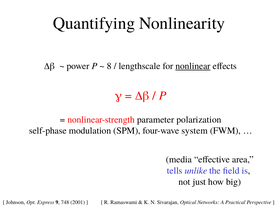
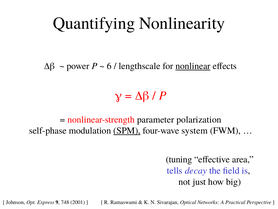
8: 8 -> 6
SPM underline: none -> present
media: media -> tuning
unlike: unlike -> decay
